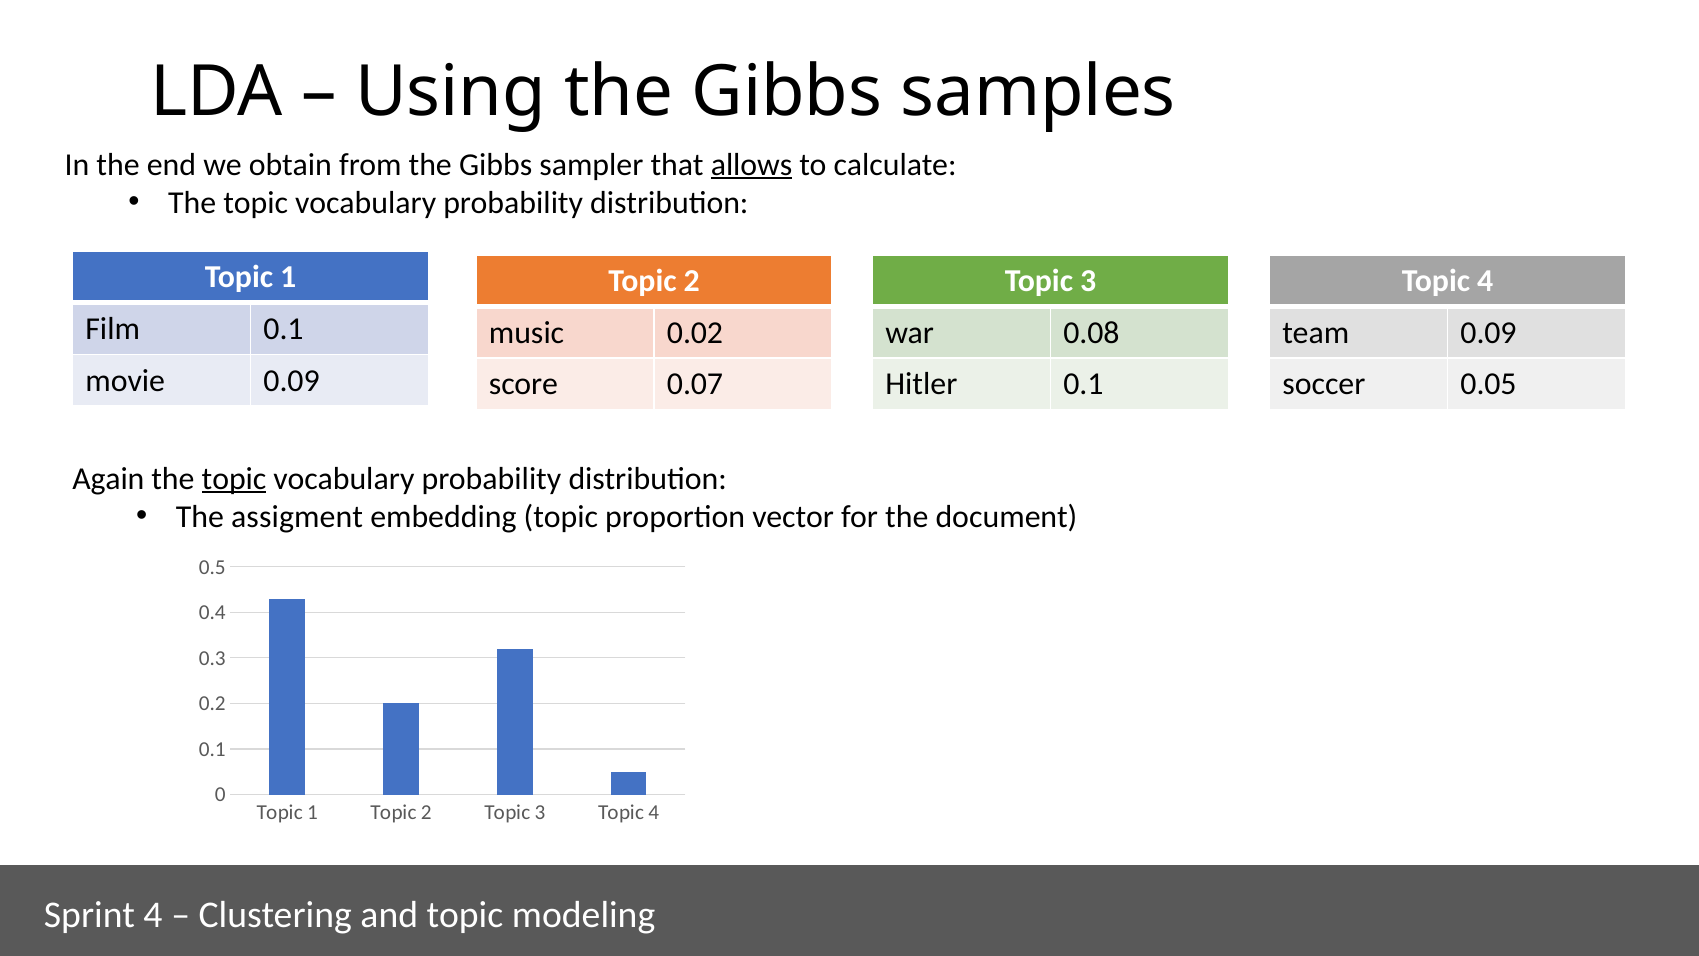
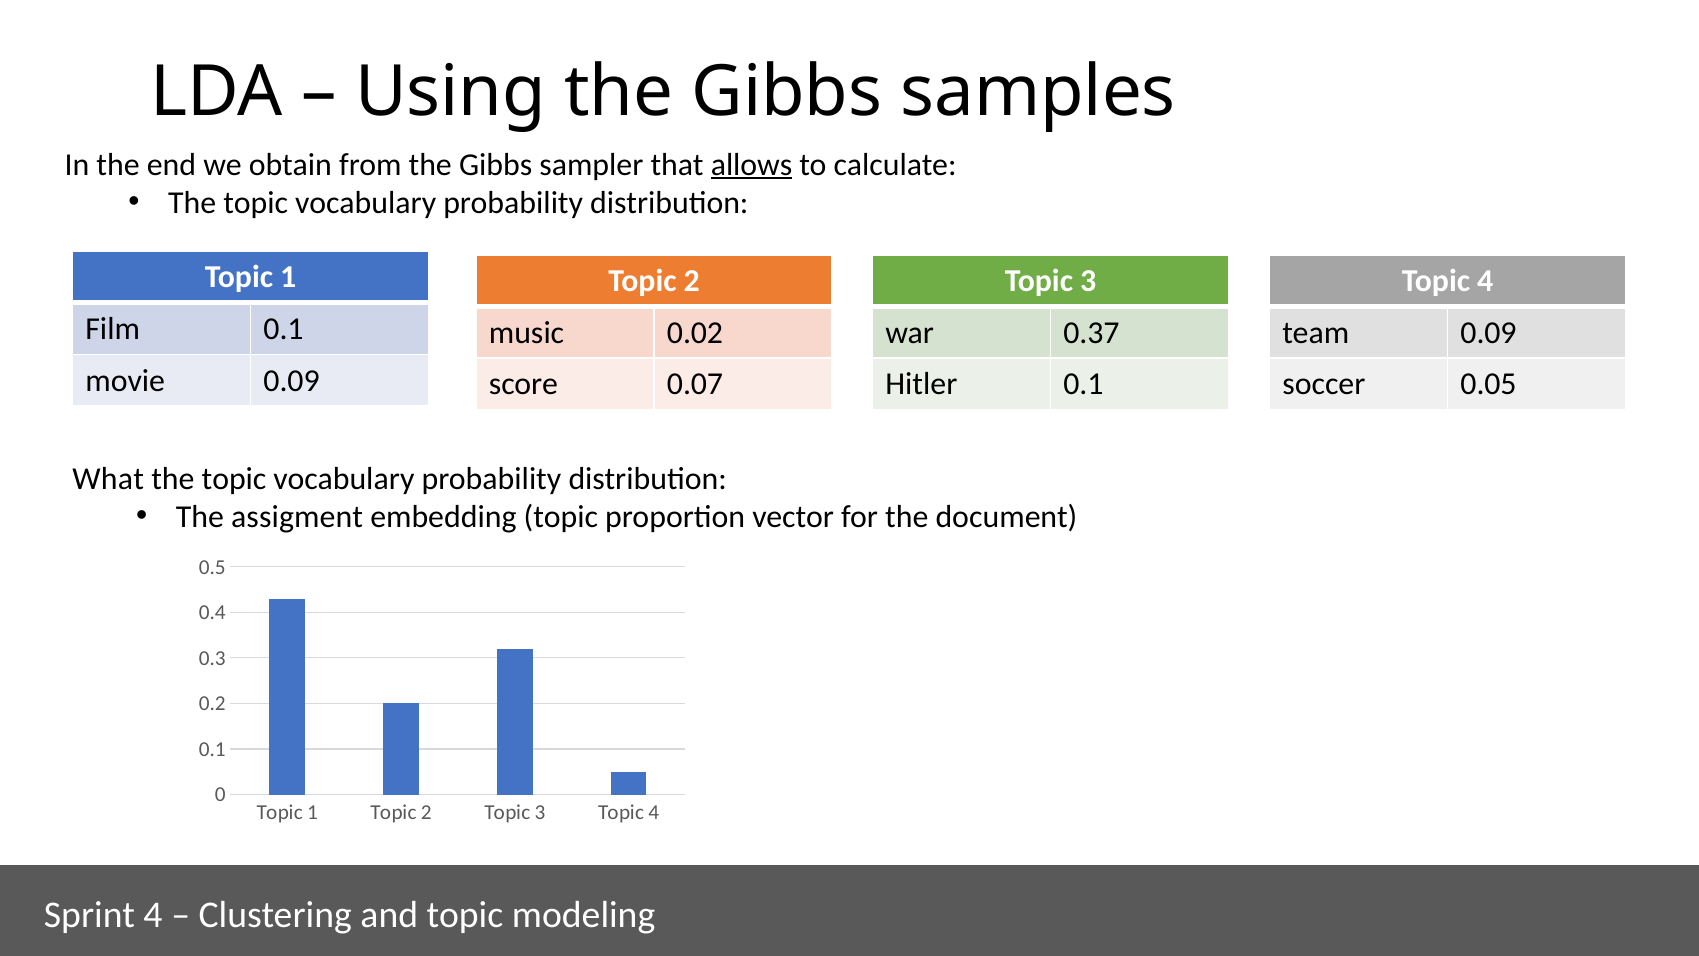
0.08: 0.08 -> 0.37
Again: Again -> What
topic at (234, 478) underline: present -> none
